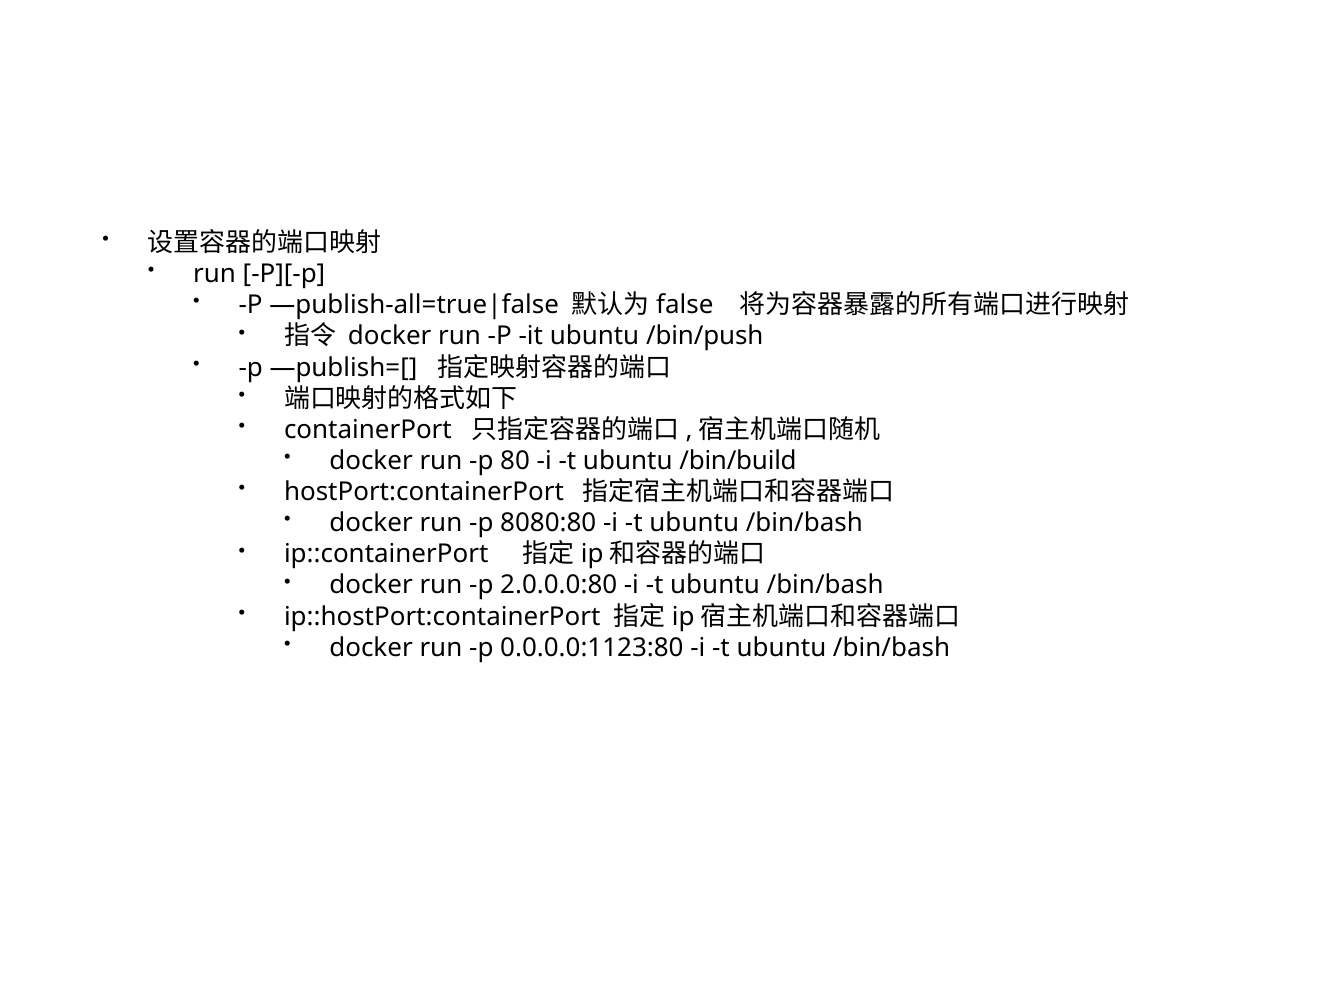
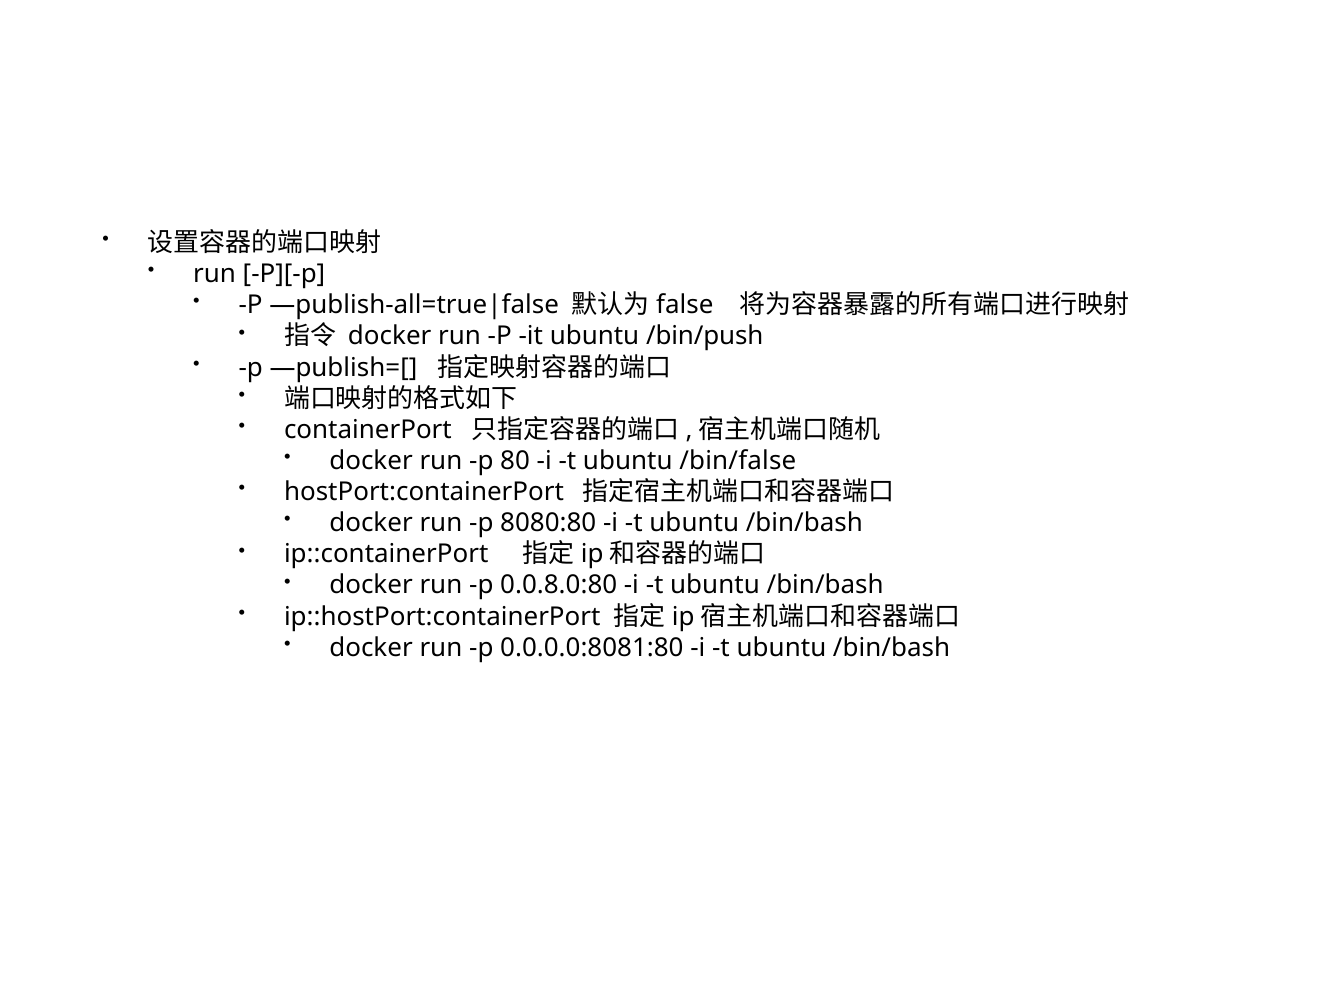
/bin/build: /bin/build -> /bin/false
2.0.0.0:80: 2.0.0.0:80 -> 0.0.8.0:80
0.0.0.0:1123:80: 0.0.0.0:1123:80 -> 0.0.0.0:8081:80
